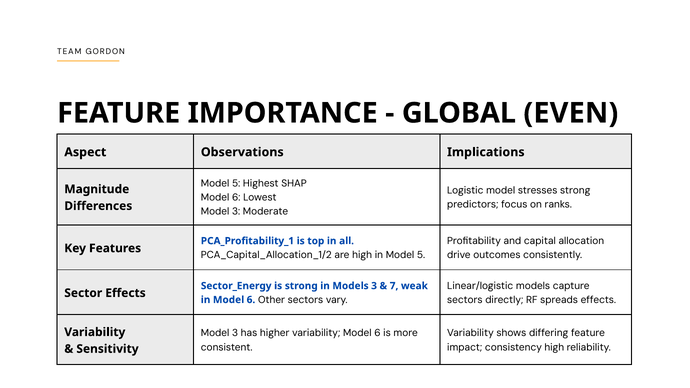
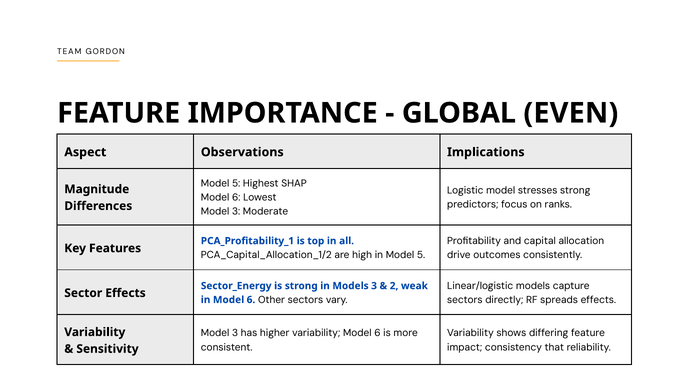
7: 7 -> 2
consistency high: high -> that
